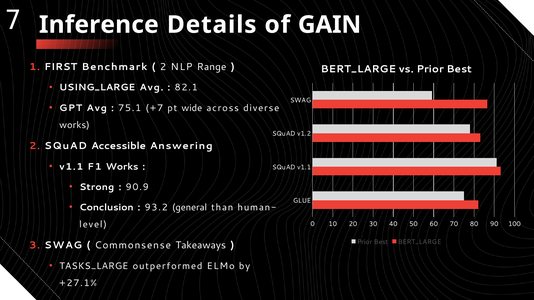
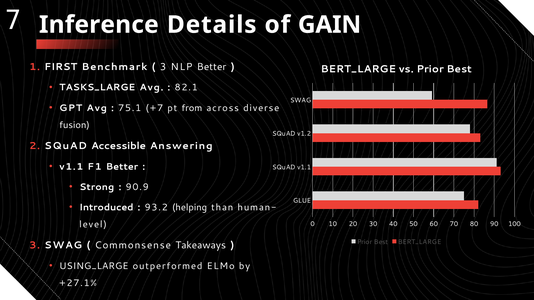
2 at (163, 67): 2 -> 3
NLP Range: Range -> Better
USING_LARGE: USING_LARGE -> TASKS_LARGE
wide: wide -> from
works at (74, 125): works -> fusion
F1 Works: Works -> Better
Conclusion: Conclusion -> Introduced
general: general -> helping
TASKS_LARGE: TASKS_LARGE -> USING_LARGE
